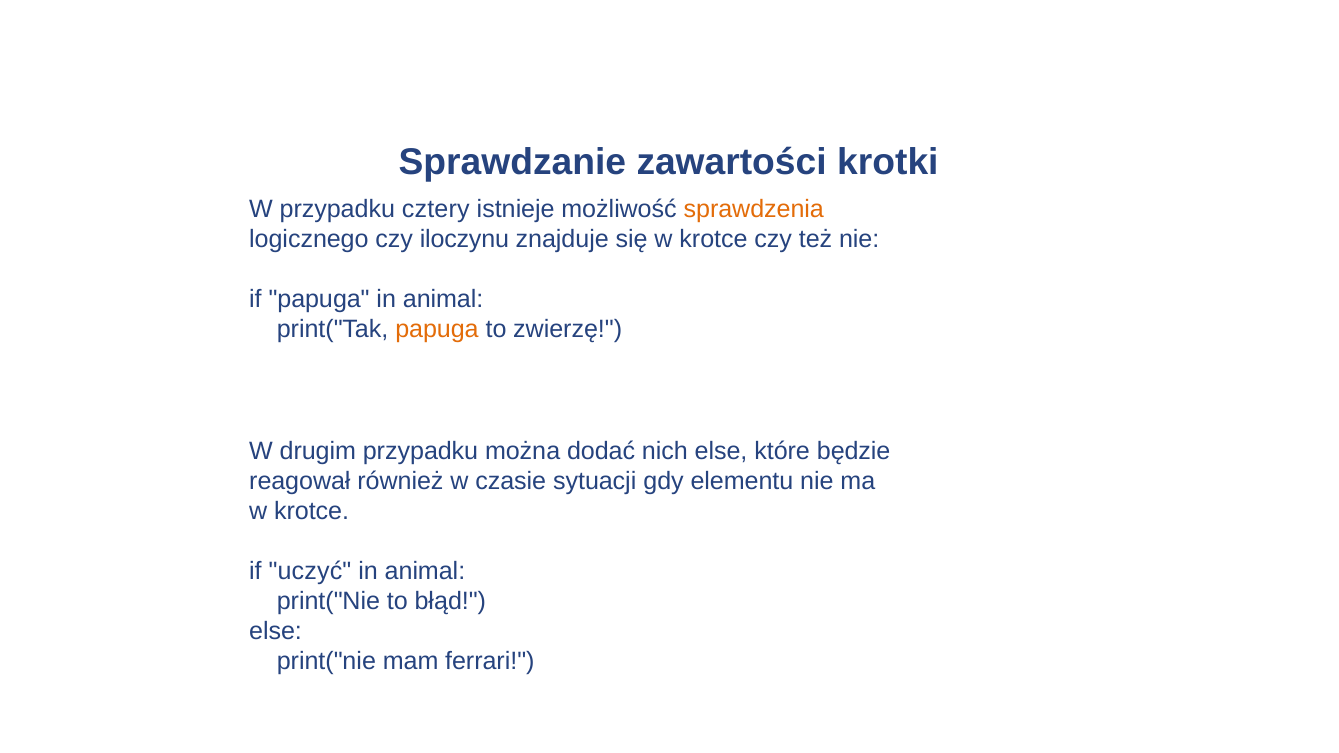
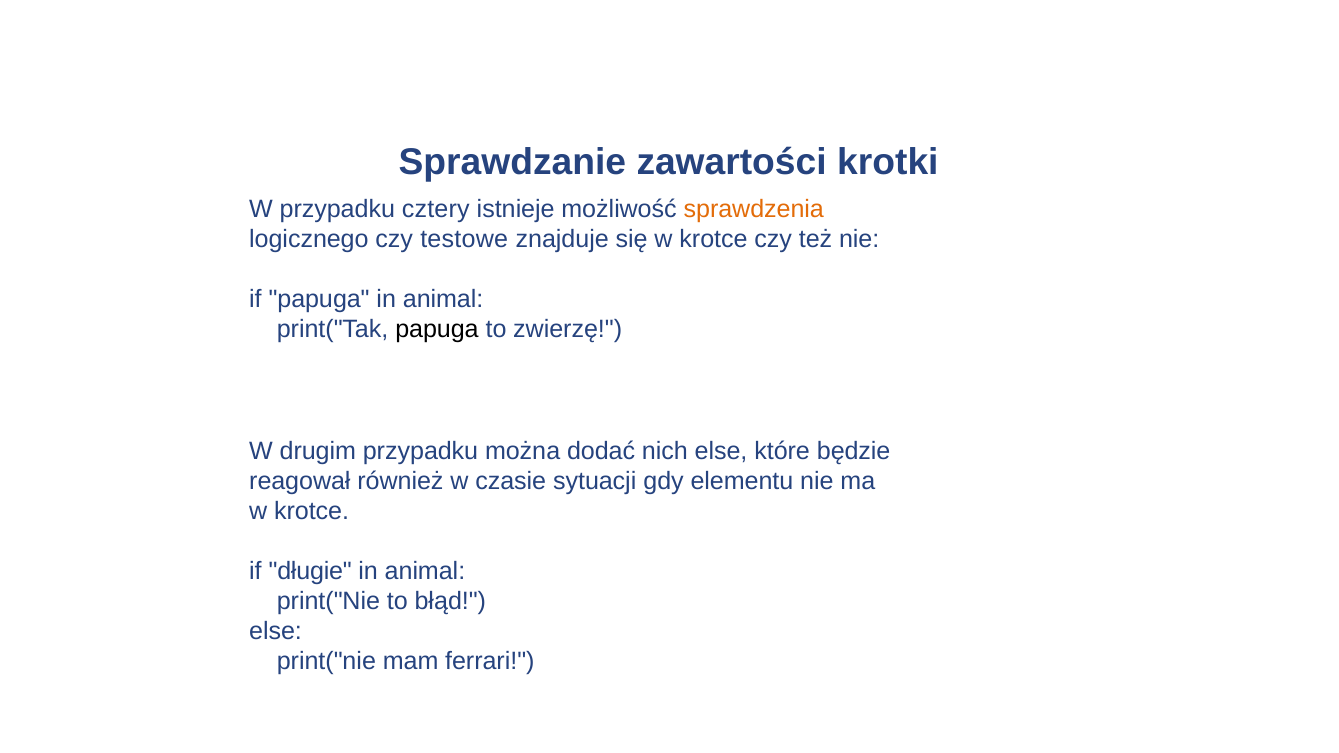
iloczynu: iloczynu -> testowe
papuga at (437, 329) colour: orange -> black
uczyć: uczyć -> długie
